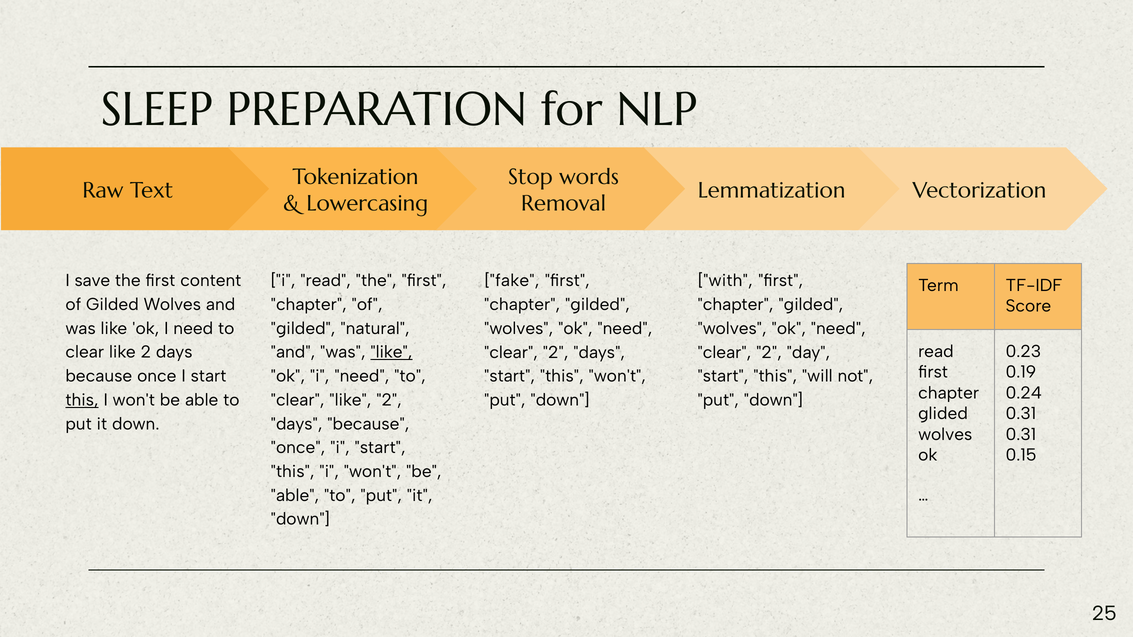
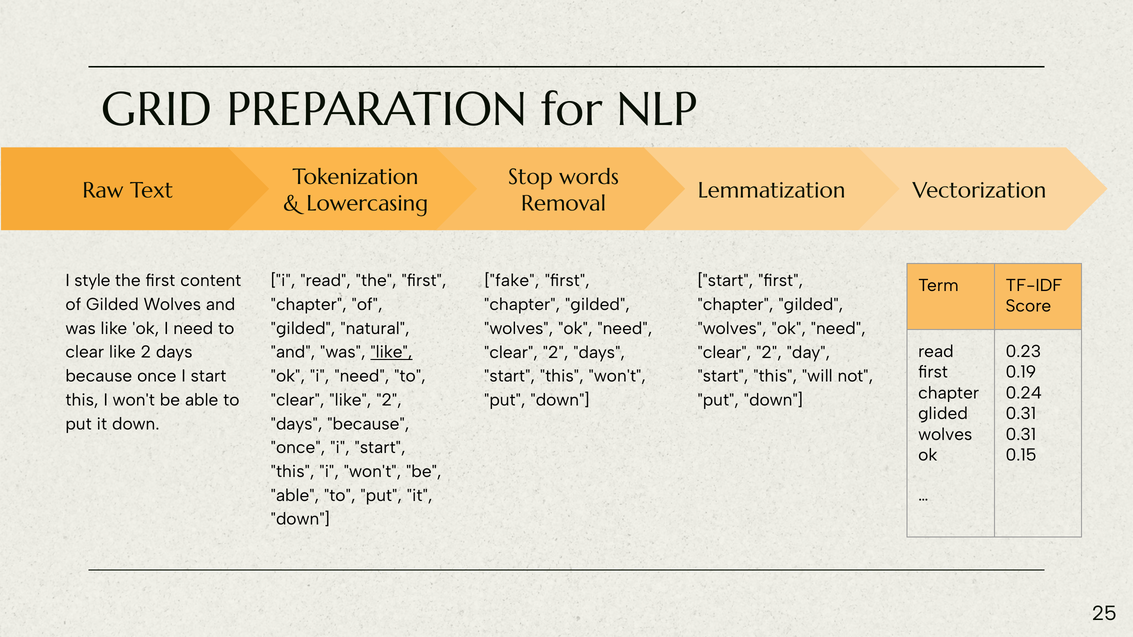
SLEEP: SLEEP -> GRID
save: save -> style
with at (725, 281): with -> start
this at (82, 400) underline: present -> none
